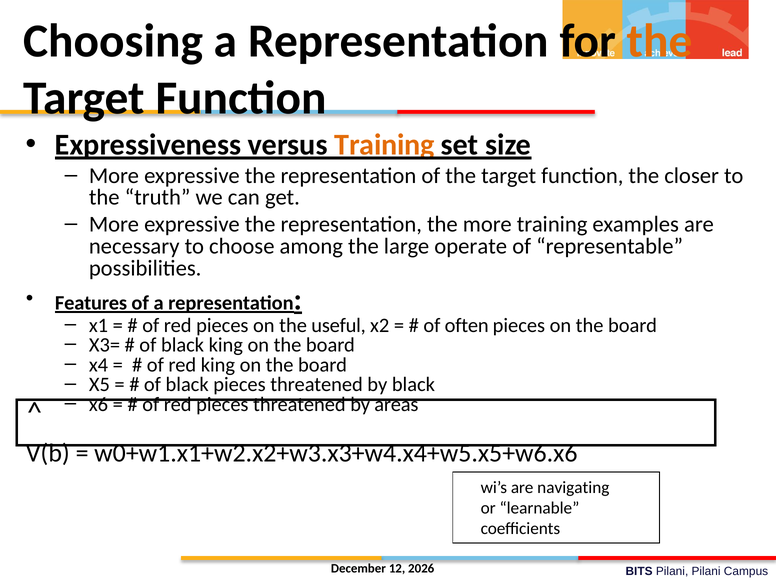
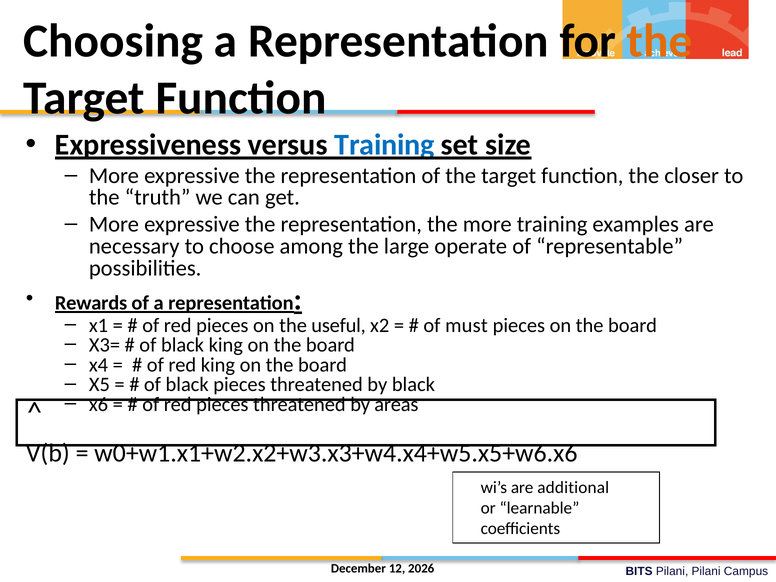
Training at (384, 145) colour: orange -> blue
Features: Features -> Rewards
often: often -> must
navigating: navigating -> additional
